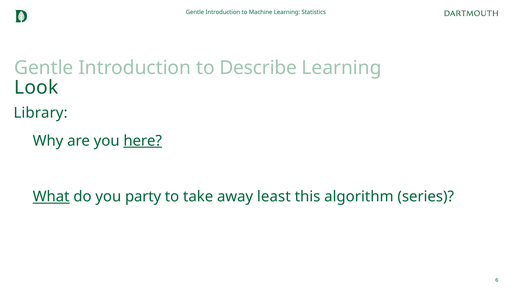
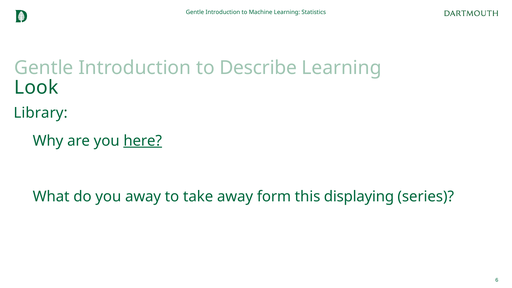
What underline: present -> none
you party: party -> away
least: least -> form
algorithm: algorithm -> displaying
